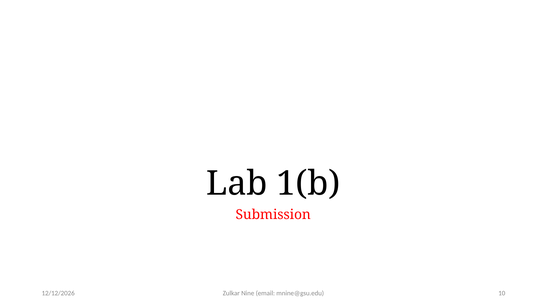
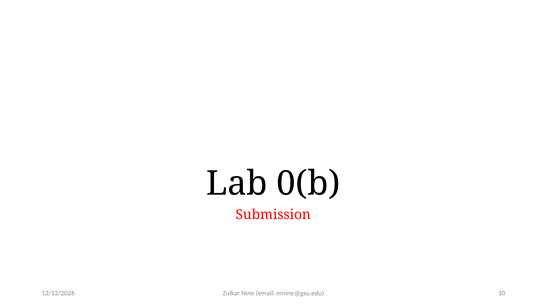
1(b: 1(b -> 0(b
